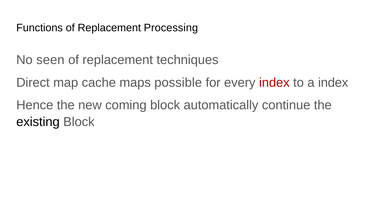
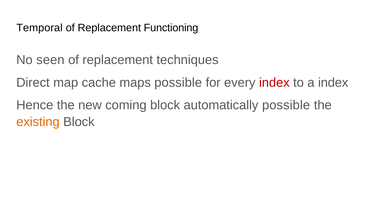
Functions: Functions -> Temporal
Processing: Processing -> Functioning
automatically continue: continue -> possible
existing colour: black -> orange
